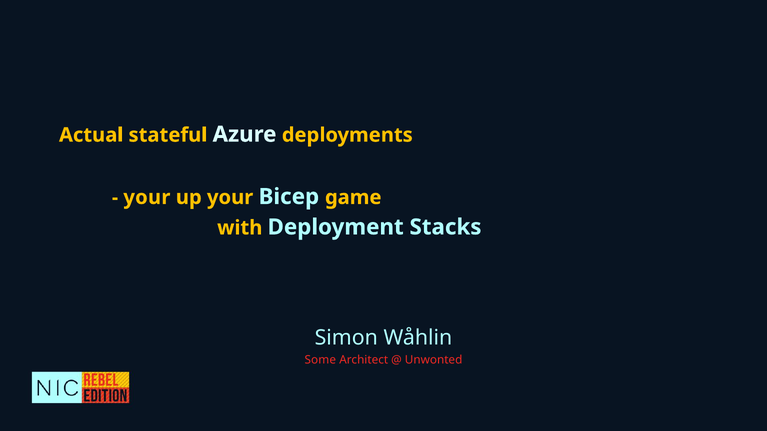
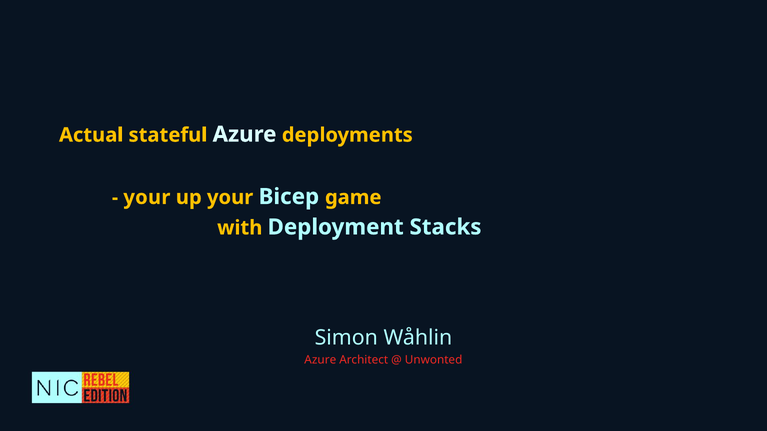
Some at (320, 360): Some -> Azure
